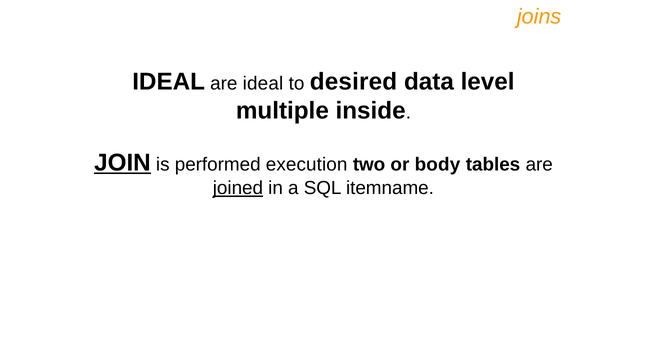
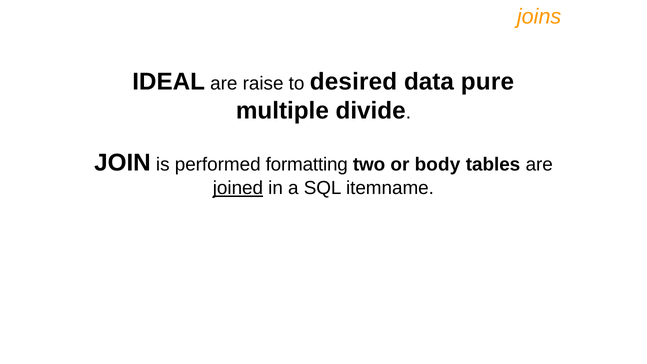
are ideal: ideal -> raise
level: level -> pure
inside: inside -> divide
JOIN underline: present -> none
execution: execution -> formatting
